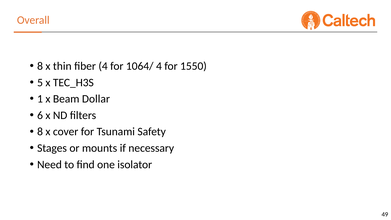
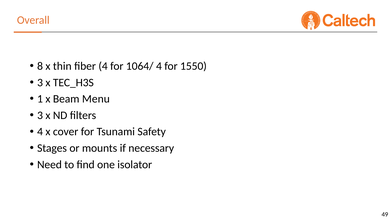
5 at (40, 83): 5 -> 3
Dollar: Dollar -> Menu
6 at (40, 115): 6 -> 3
8 at (40, 132): 8 -> 4
